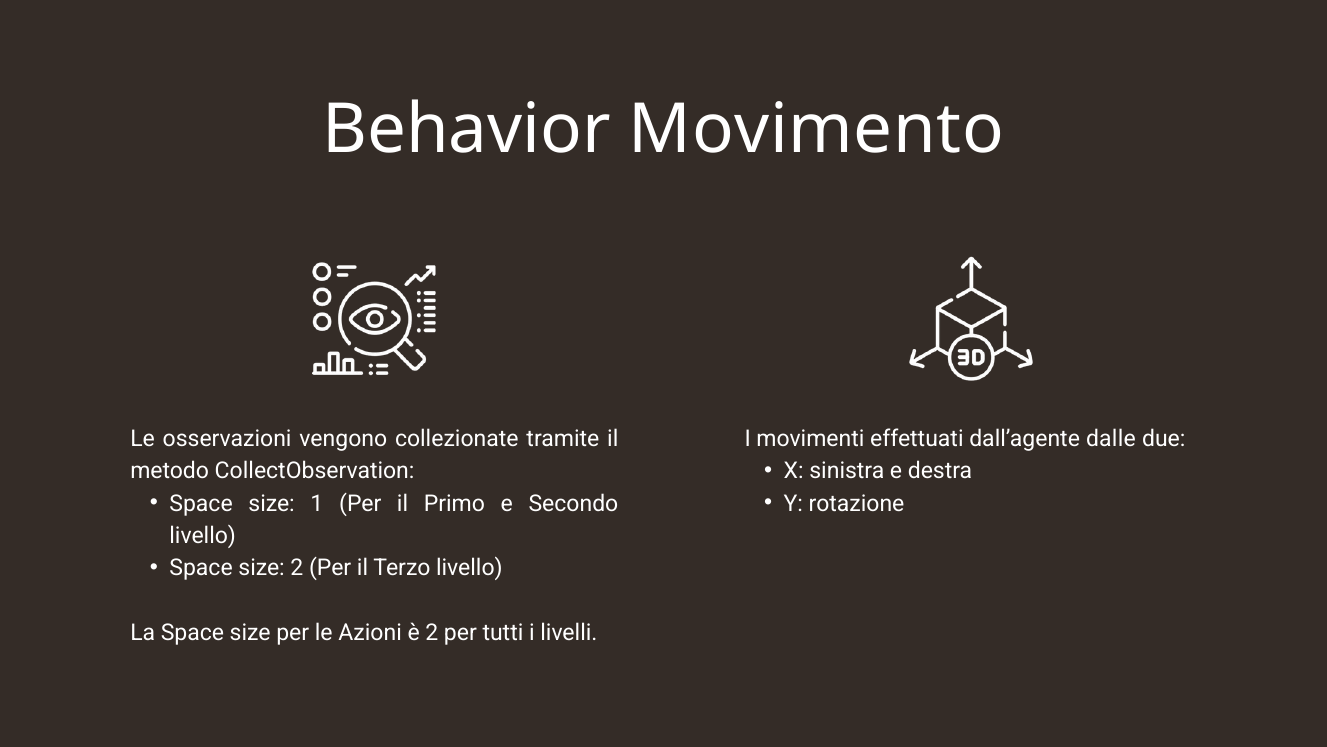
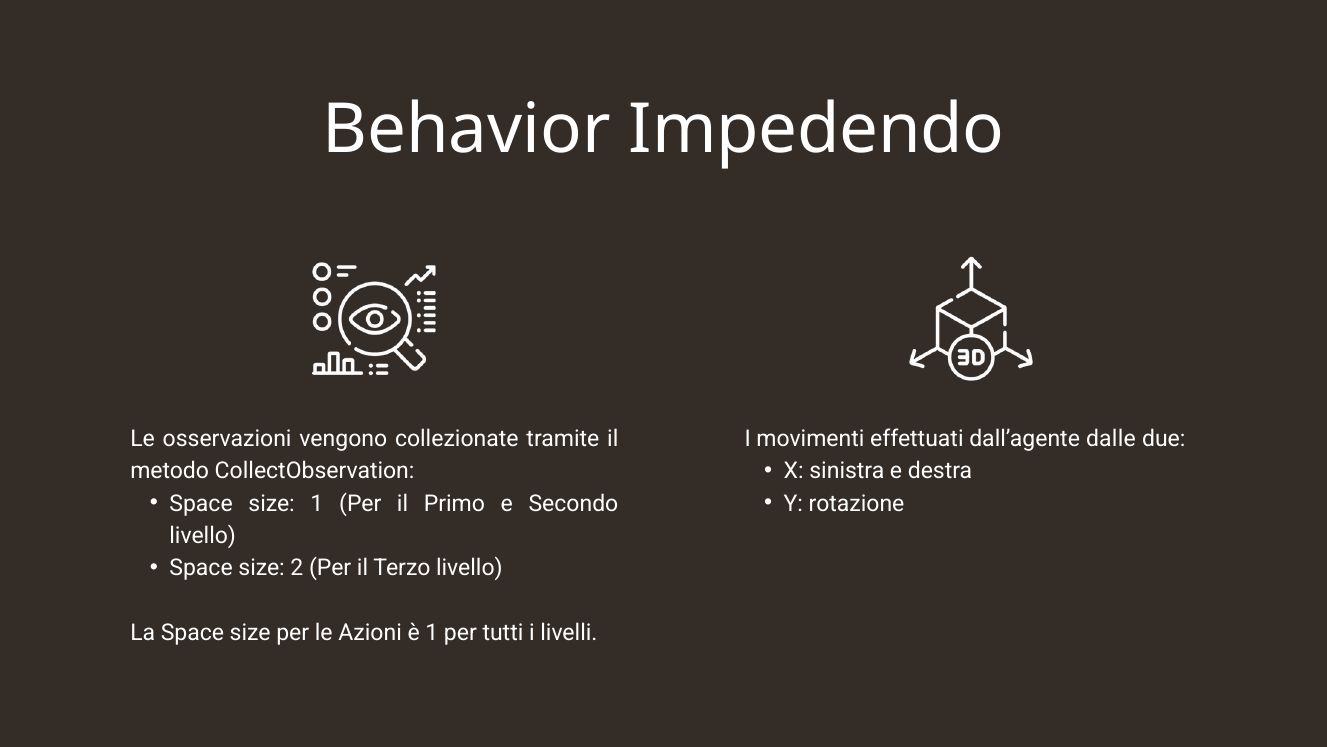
Movimento: Movimento -> Impedendo
è 2: 2 -> 1
